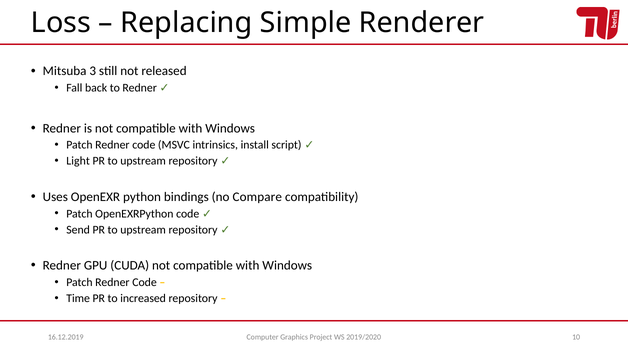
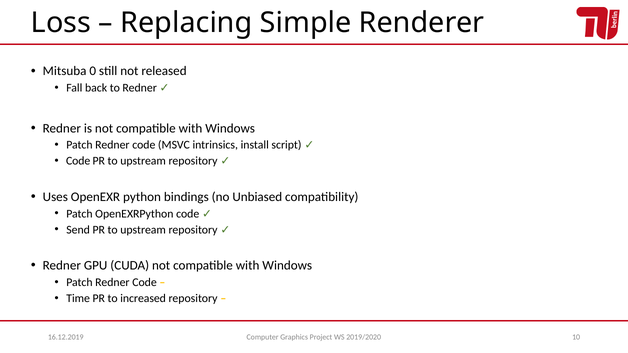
3: 3 -> 0
Light at (78, 161): Light -> Code
Compare: Compare -> Unbiased
